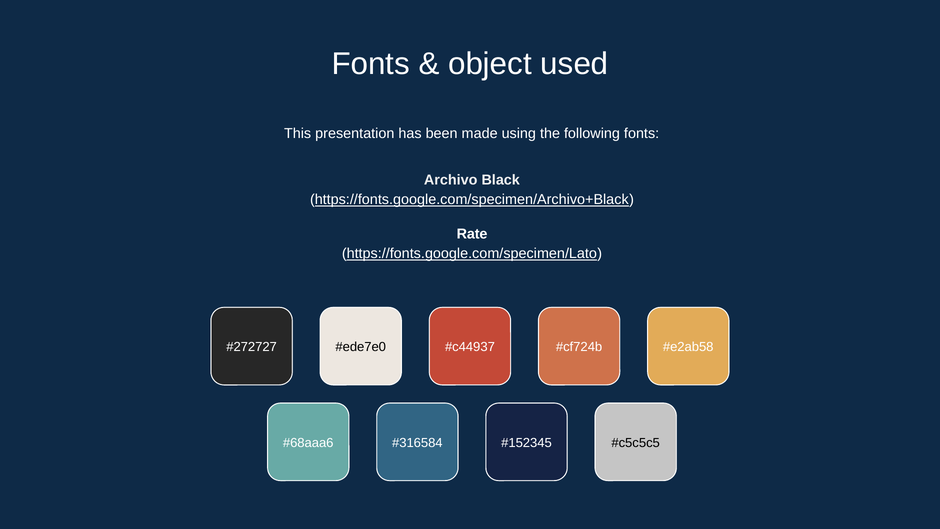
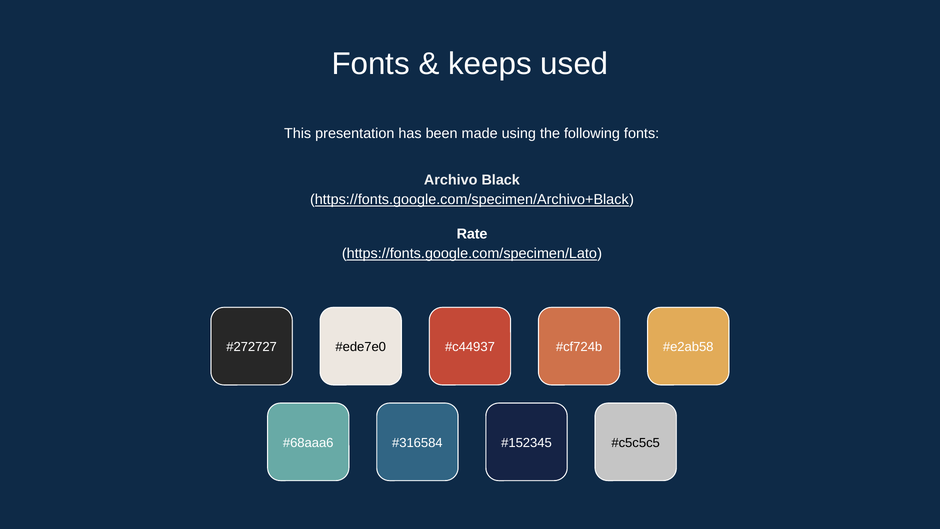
object: object -> keeps
